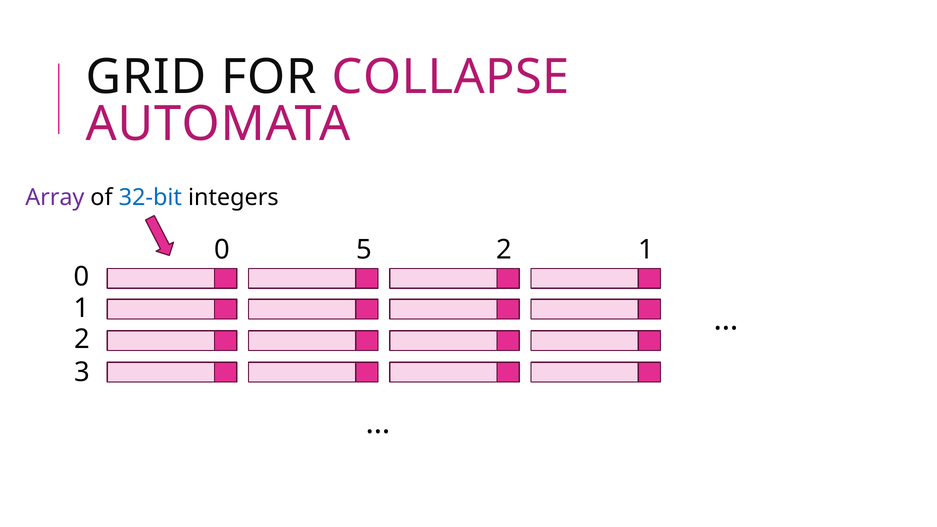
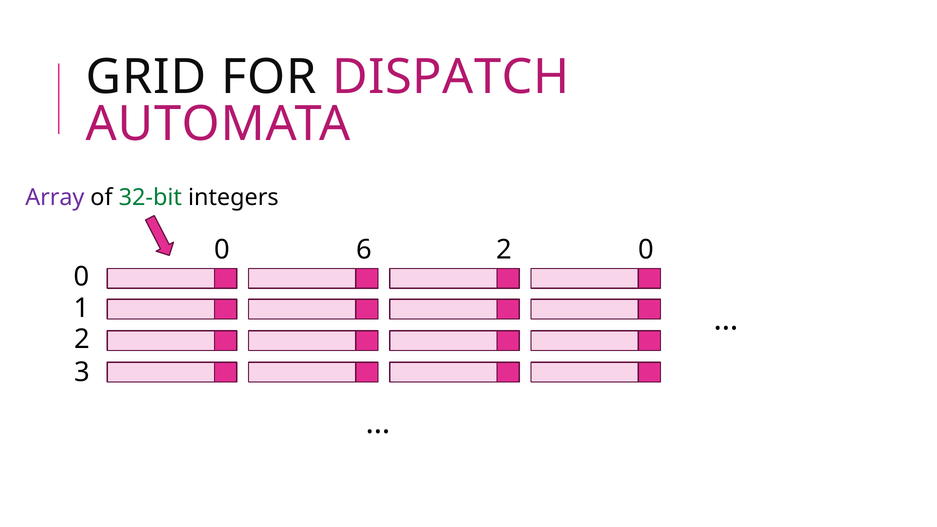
COLLAPSE: COLLAPSE -> DISPATCH
32-bit colour: blue -> green
5: 5 -> 6
2 1: 1 -> 0
